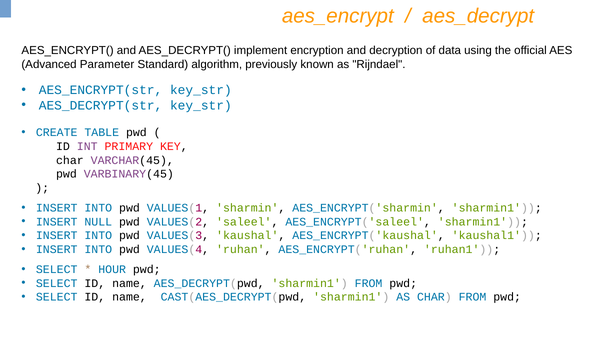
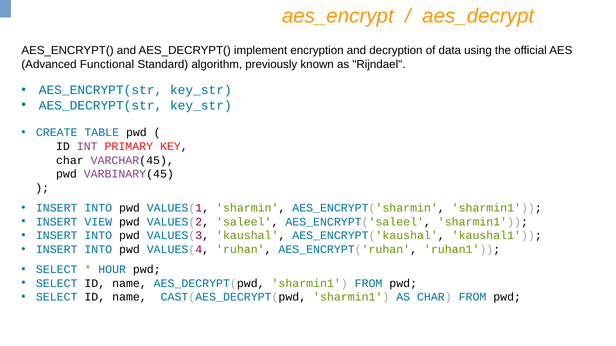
Parameter: Parameter -> Functional
NULL: NULL -> VIEW
